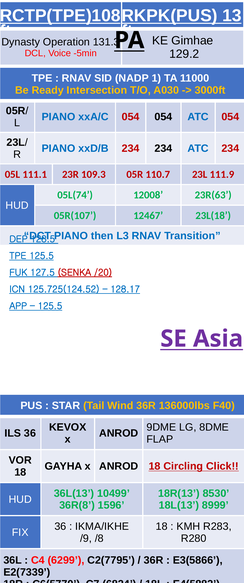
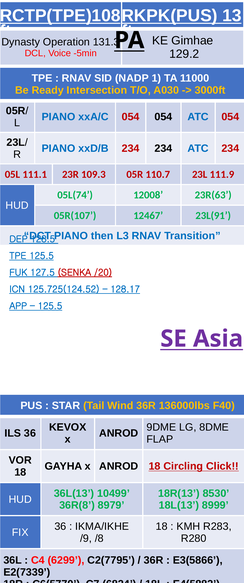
23L(18: 23L(18 -> 23L(91
1596: 1596 -> 8979
